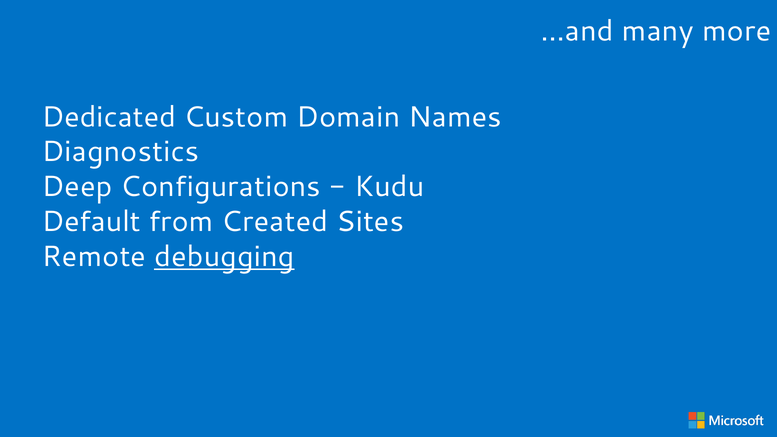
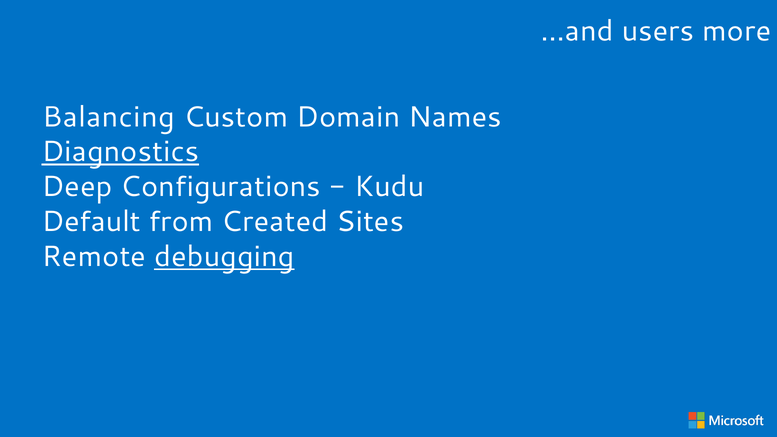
many: many -> users
Dedicated: Dedicated -> Balancing
Diagnostics underline: none -> present
